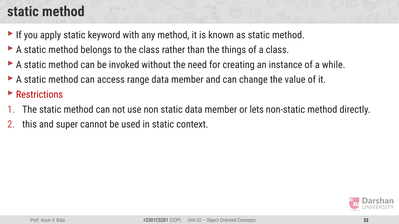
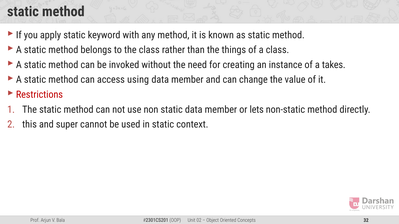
while: while -> takes
range: range -> using
